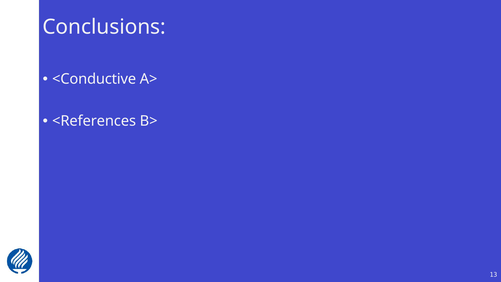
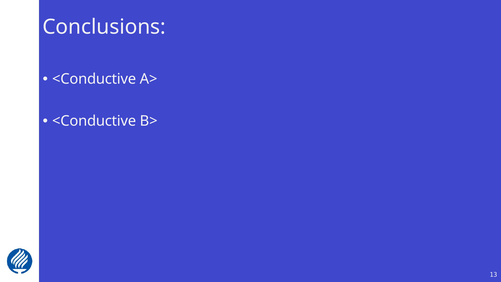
<References at (94, 121): <References -> <Conductive
